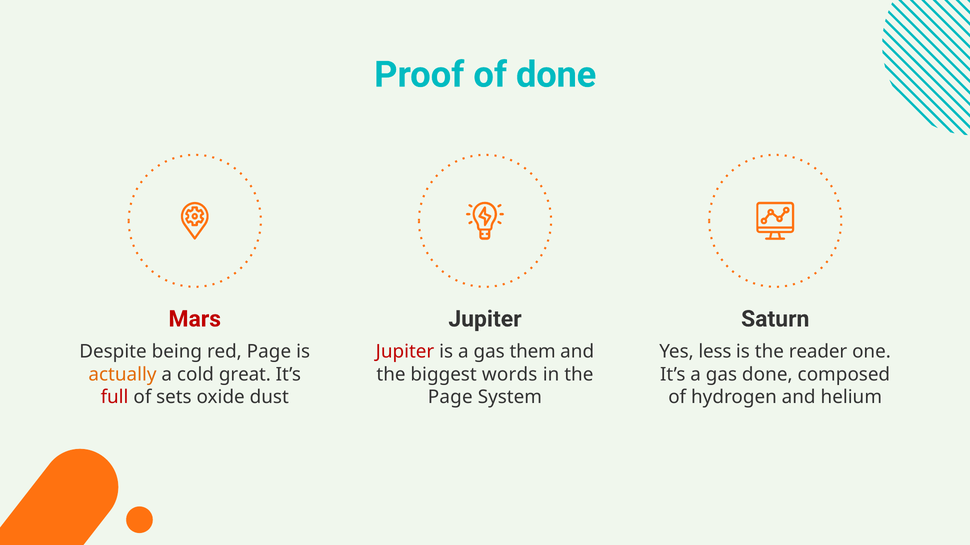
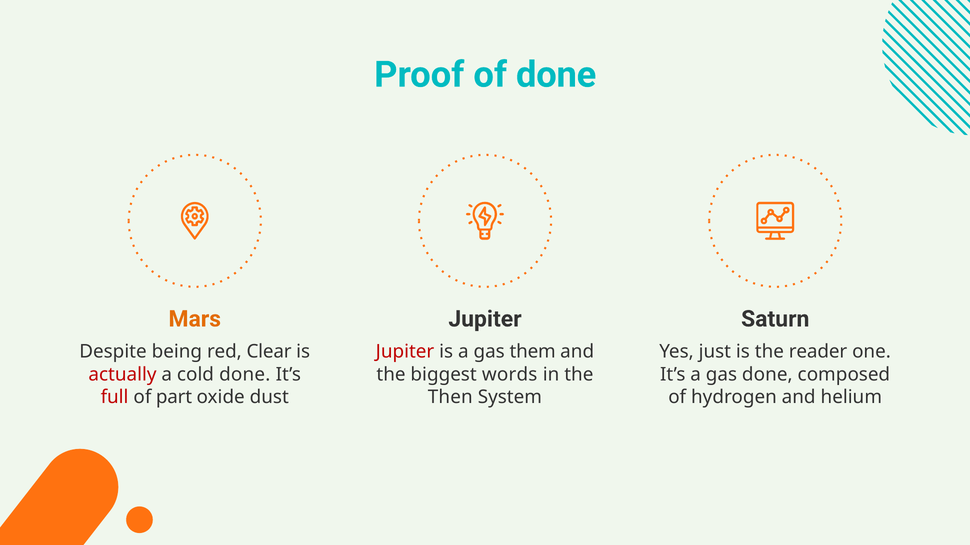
Mars colour: red -> orange
red Page: Page -> Clear
less: less -> just
actually colour: orange -> red
cold great: great -> done
sets: sets -> part
Page at (450, 397): Page -> Then
